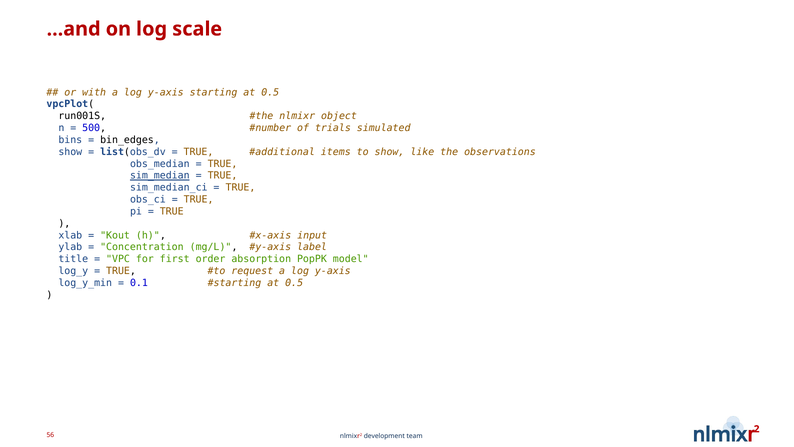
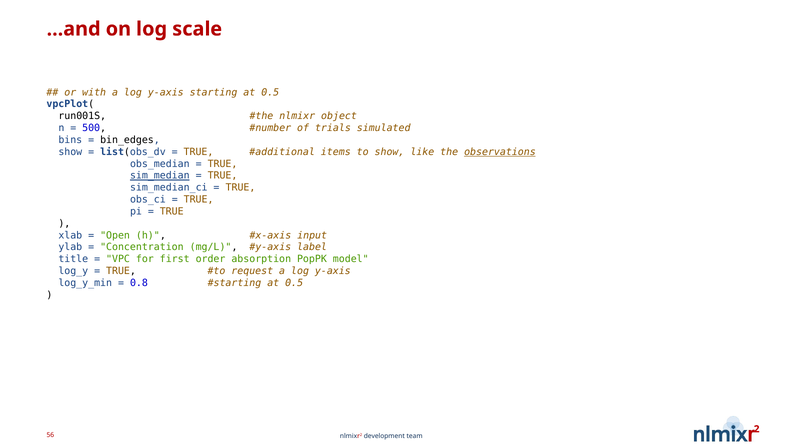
observations underline: none -> present
Kout: Kout -> Open
0.1: 0.1 -> 0.8
